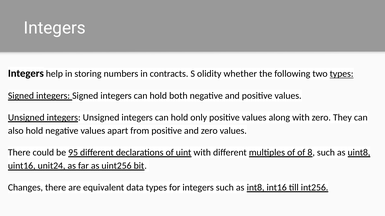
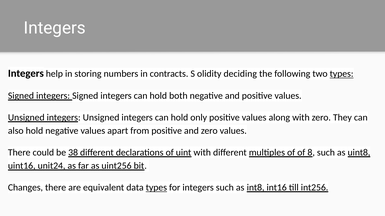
whether: whether -> deciding
95: 95 -> 38
types at (156, 188) underline: none -> present
